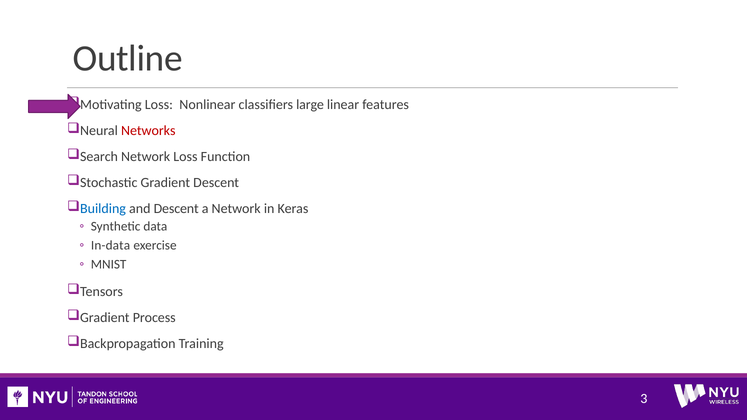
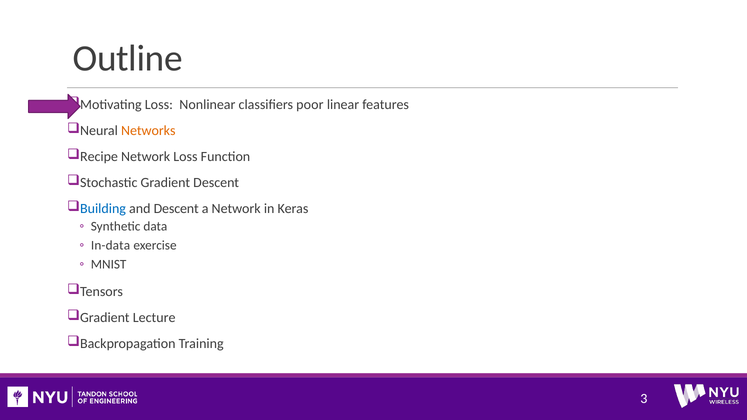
large: large -> poor
Networks colour: red -> orange
Search: Search -> Recipe
Process: Process -> Lecture
